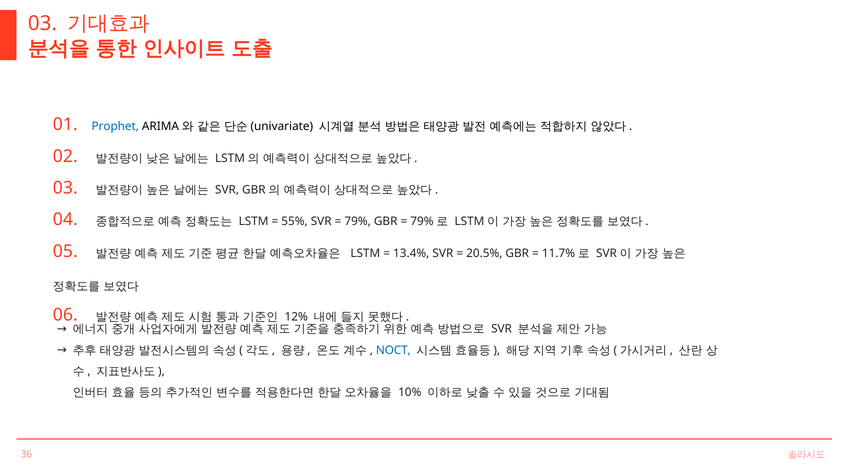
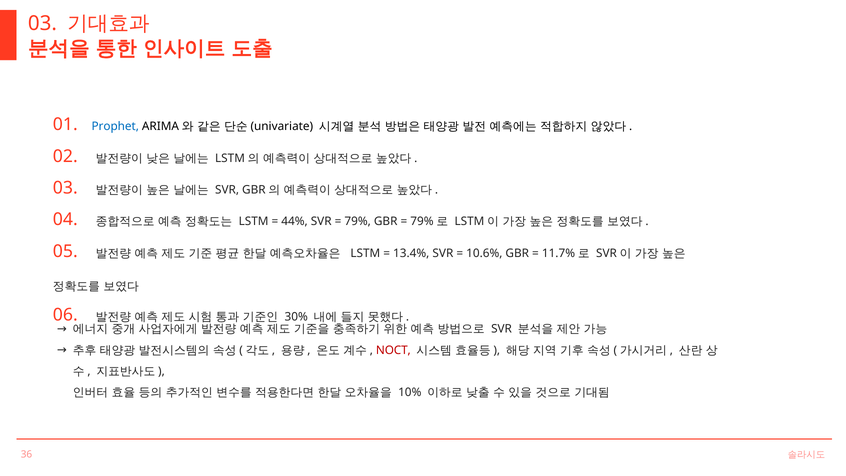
55%: 55% -> 44%
20.5%: 20.5% -> 10.6%
12%: 12% -> 30%
NOCT colour: blue -> red
